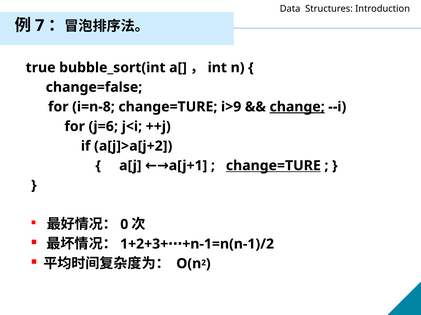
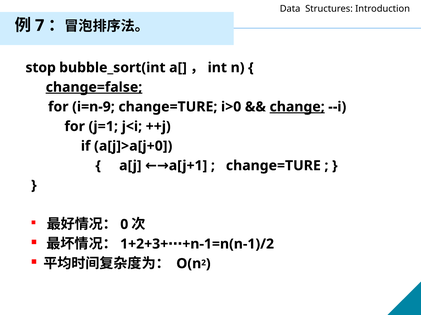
true: true -> stop
change=false underline: none -> present
i=n-8: i=n-8 -> i=n-9
i>9: i>9 -> i>0
j=6: j=6 -> j=1
a[j]>a[j+2: a[j]>a[j+2 -> a[j]>a[j+0
change=TURE at (273, 166) underline: present -> none
